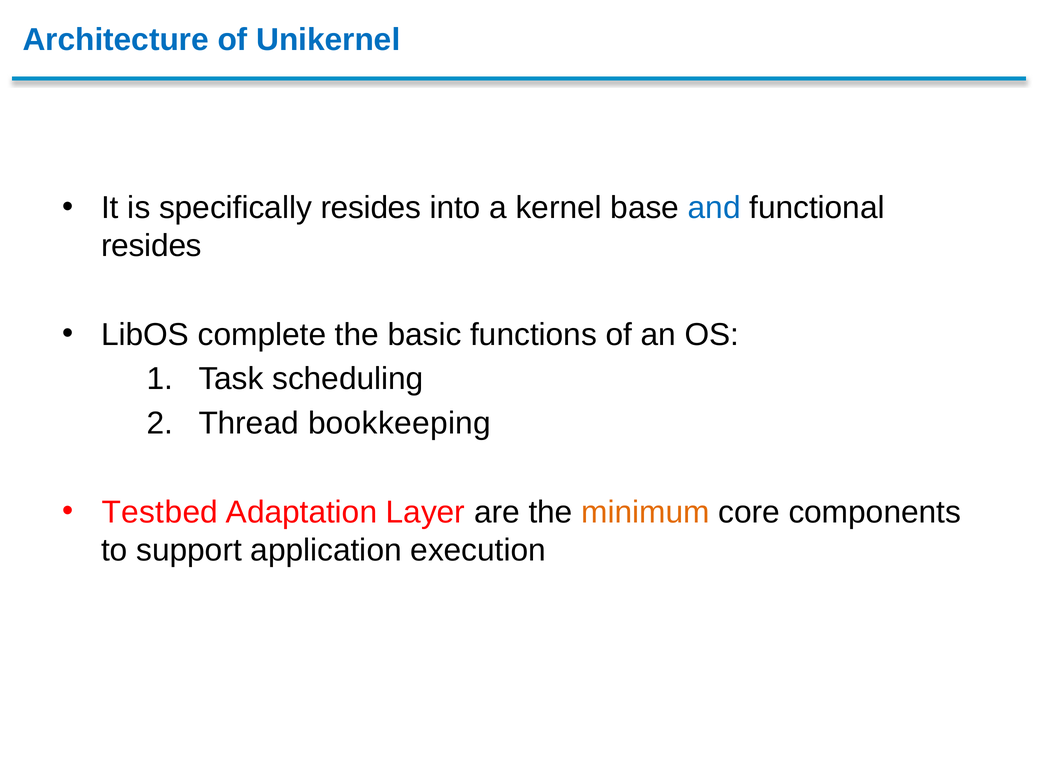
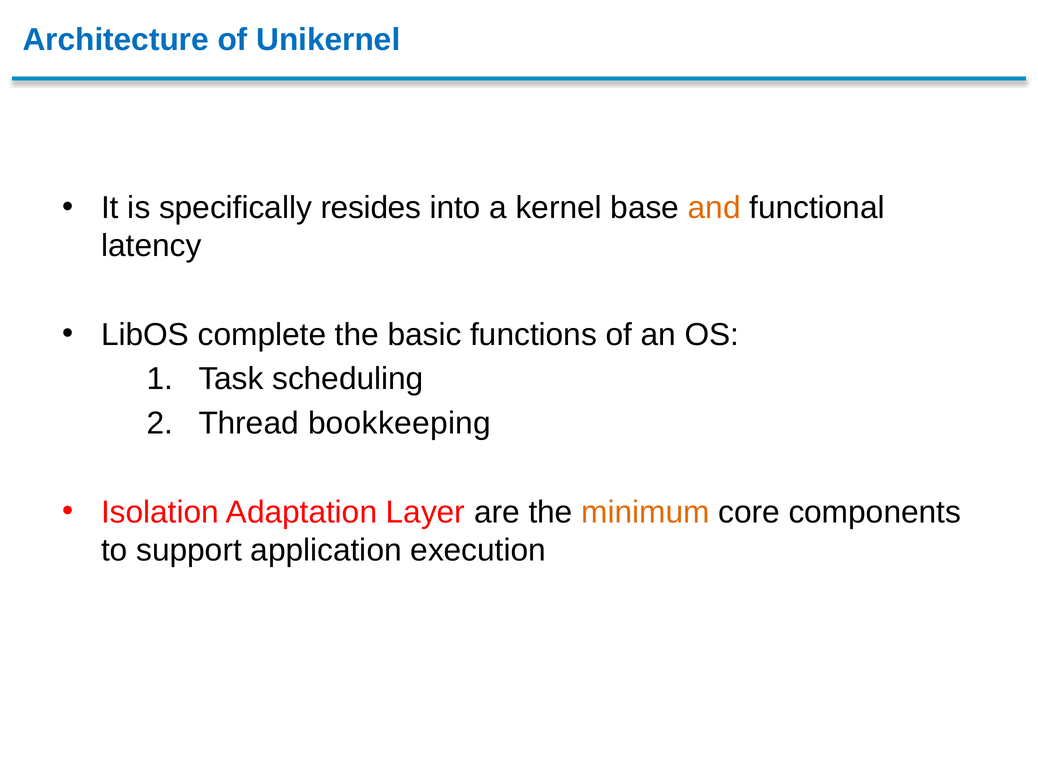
and colour: blue -> orange
resides at (151, 246): resides -> latency
Testbed: Testbed -> Isolation
